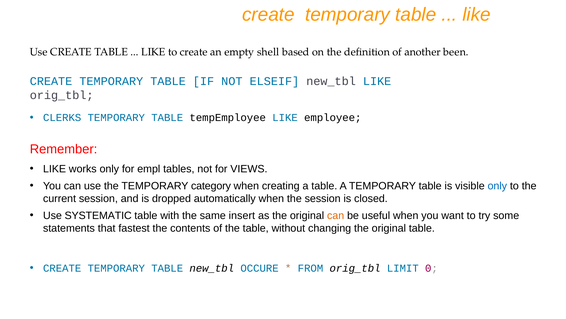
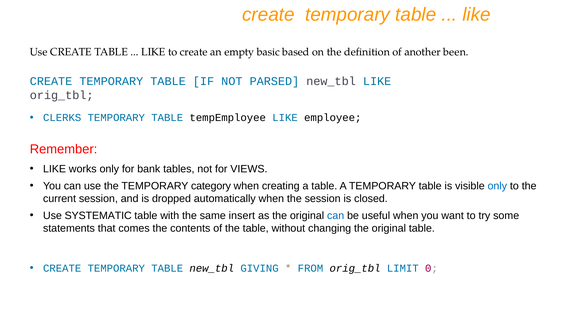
shell: shell -> basic
ELSEIF: ELSEIF -> PARSED
empl: empl -> bank
can at (336, 215) colour: orange -> blue
fastest: fastest -> comes
OCCURE: OCCURE -> GIVING
